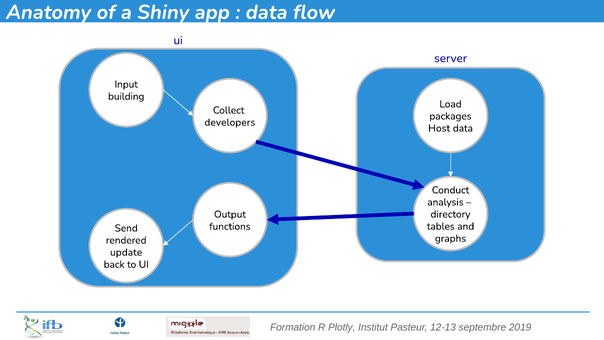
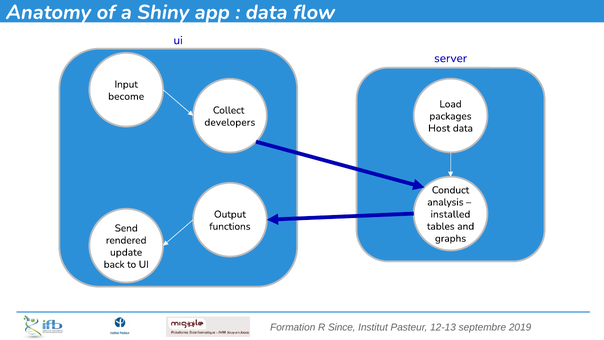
building: building -> become
directory: directory -> installed
Plotly: Plotly -> Since
